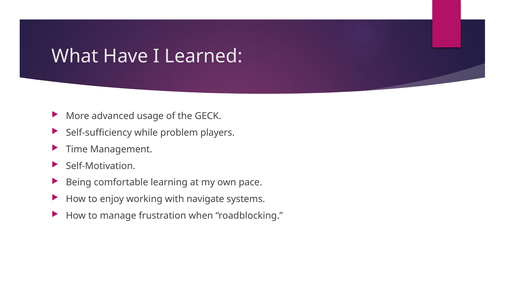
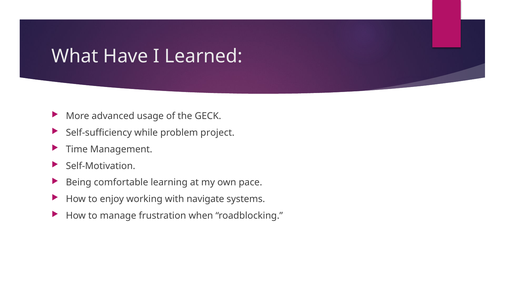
players: players -> project
